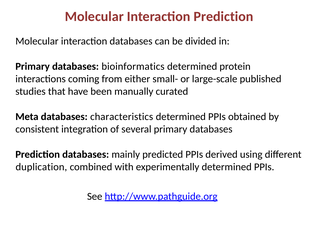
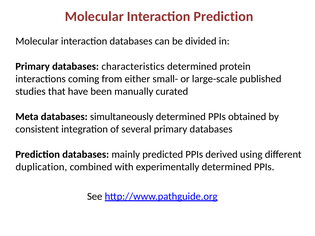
bioinformatics: bioinformatics -> characteristics
characteristics: characteristics -> simultaneously
